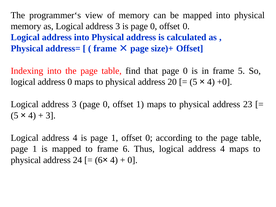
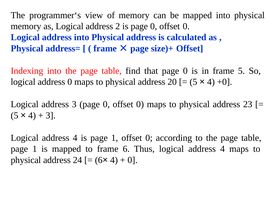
as Logical address 3: 3 -> 2
1 at (140, 104): 1 -> 0
